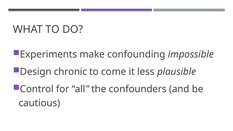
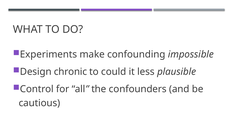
come: come -> could
